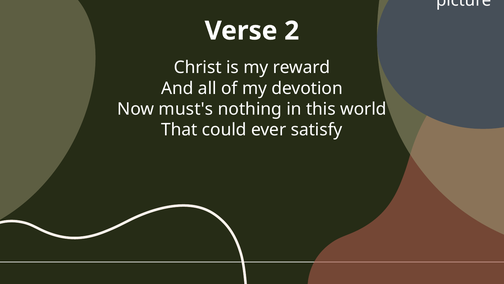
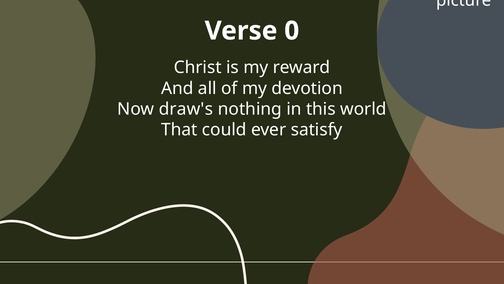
2: 2 -> 0
must's: must's -> draw's
